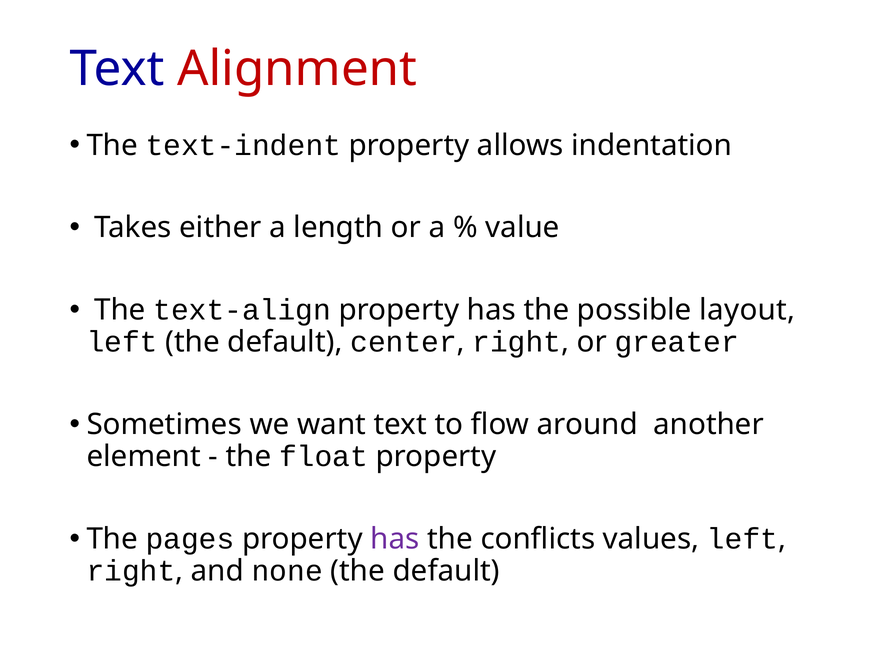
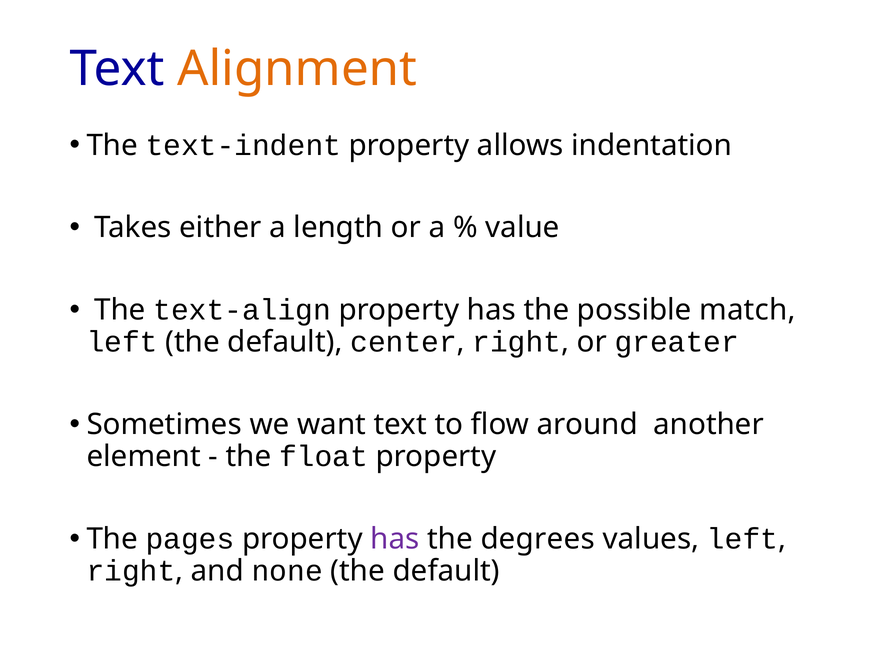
Alignment colour: red -> orange
layout: layout -> match
conflicts: conflicts -> degrees
